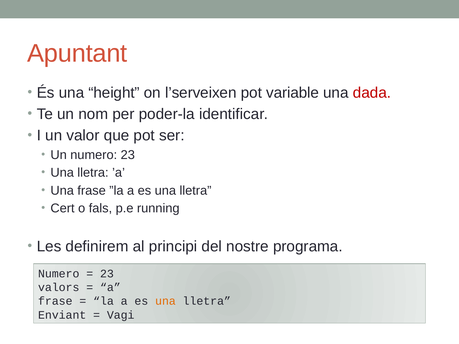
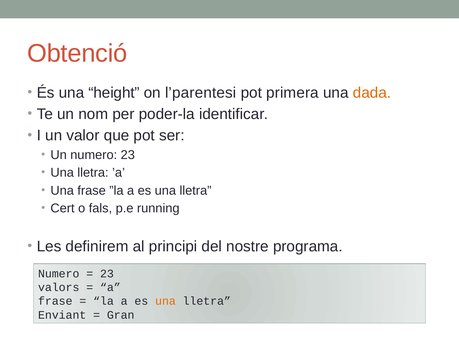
Apuntant: Apuntant -> Obtenció
l’serveixen: l’serveixen -> l’parentesi
variable: variable -> primera
dada colour: red -> orange
Vagi: Vagi -> Gran
